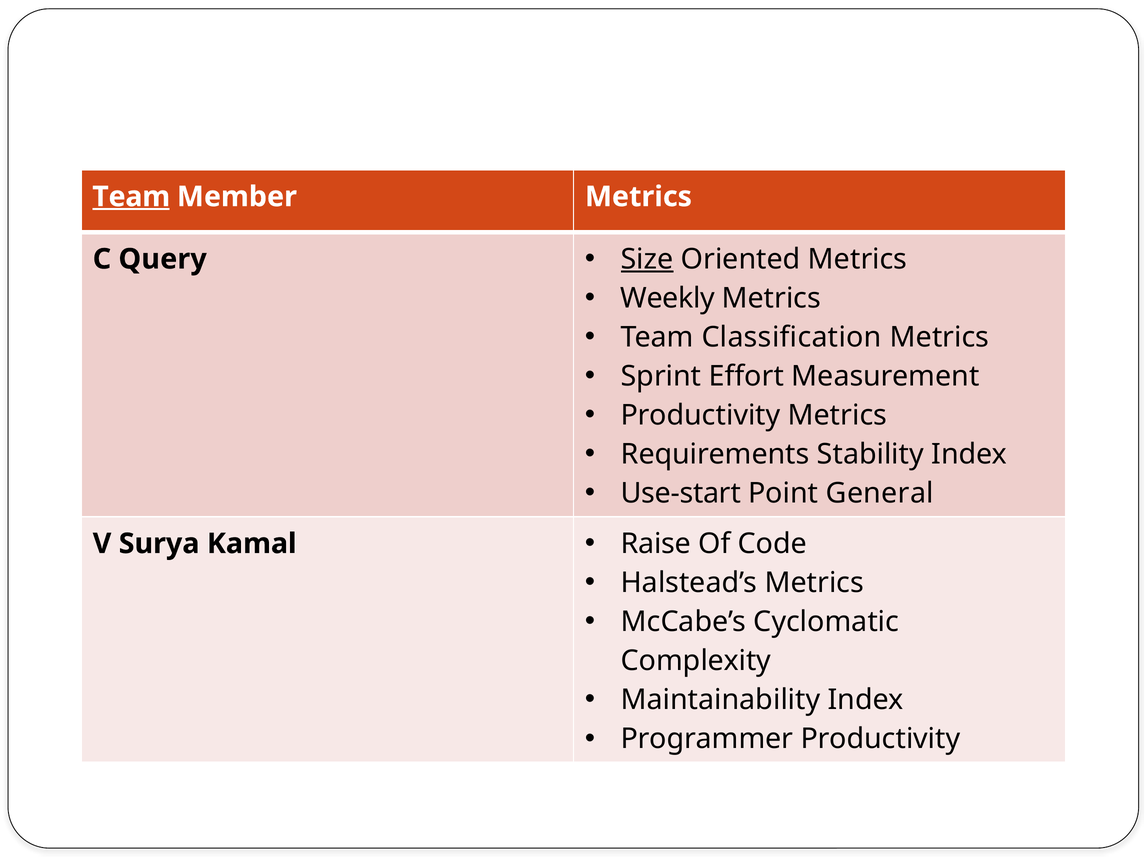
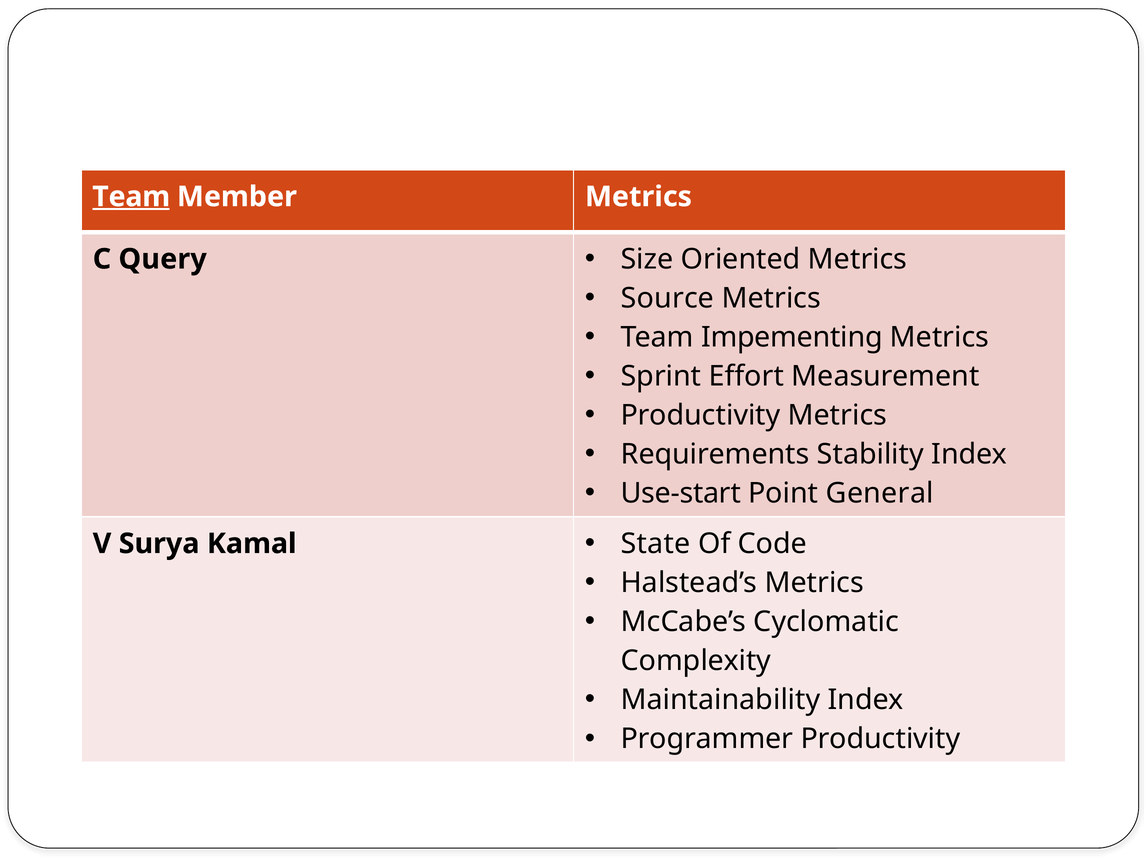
Size underline: present -> none
Weekly: Weekly -> Source
Classification: Classification -> Impementing
Raise: Raise -> State
